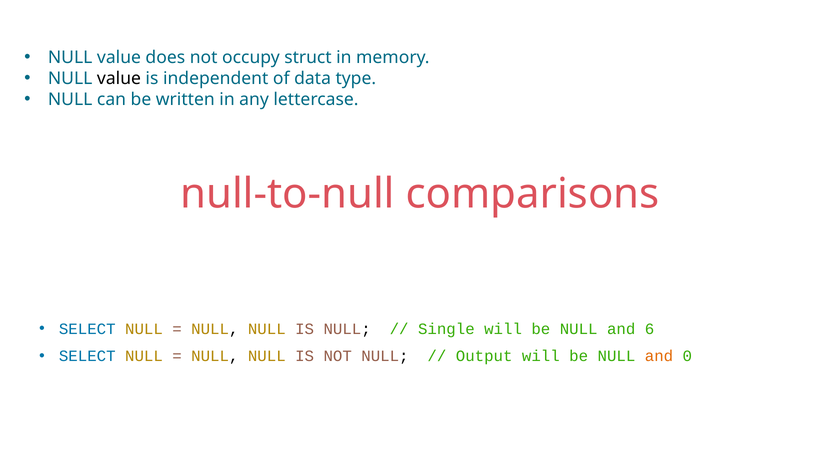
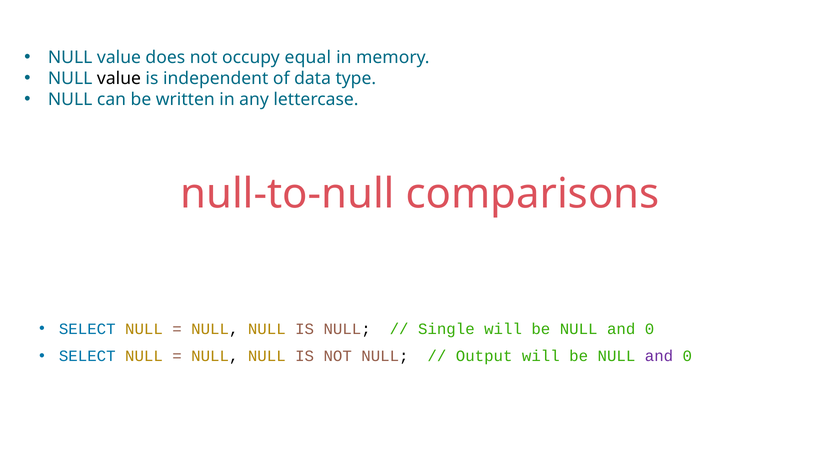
struct: struct -> equal
6 at (650, 329): 6 -> 0
and at (659, 357) colour: orange -> purple
